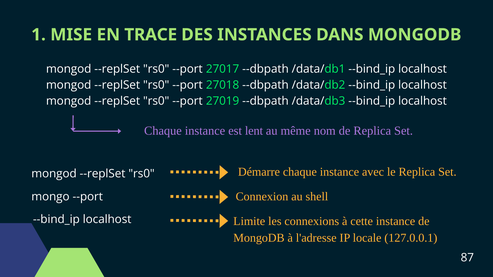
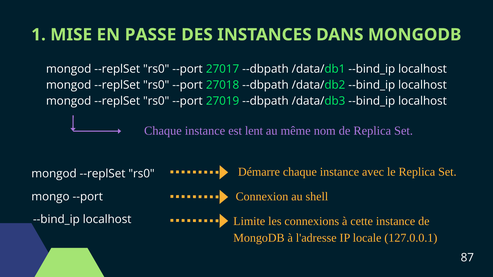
TRACE: TRACE -> PASSE
